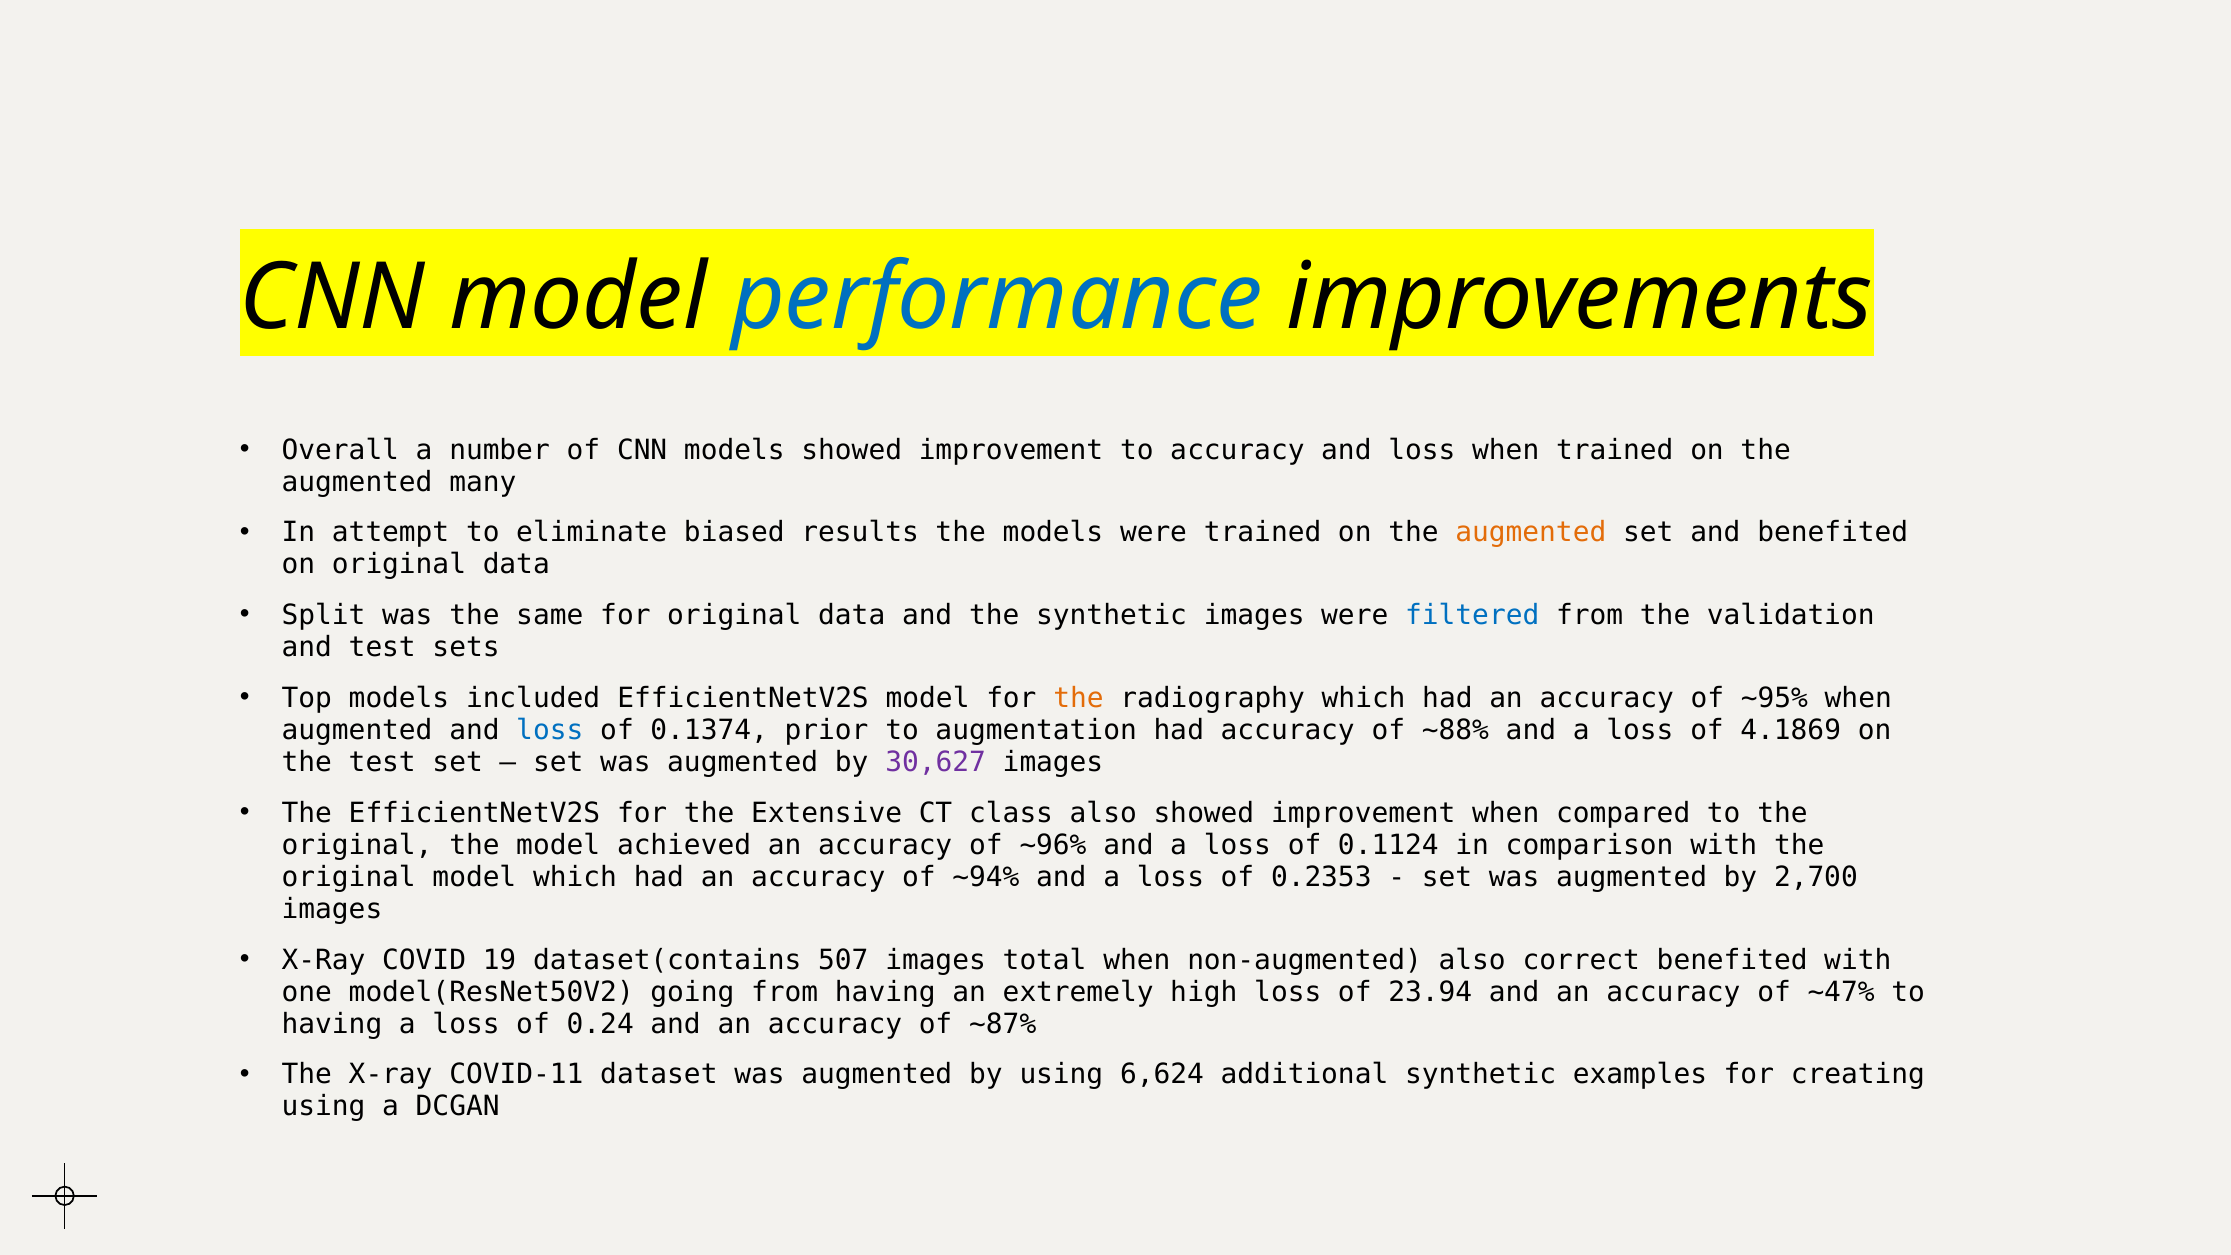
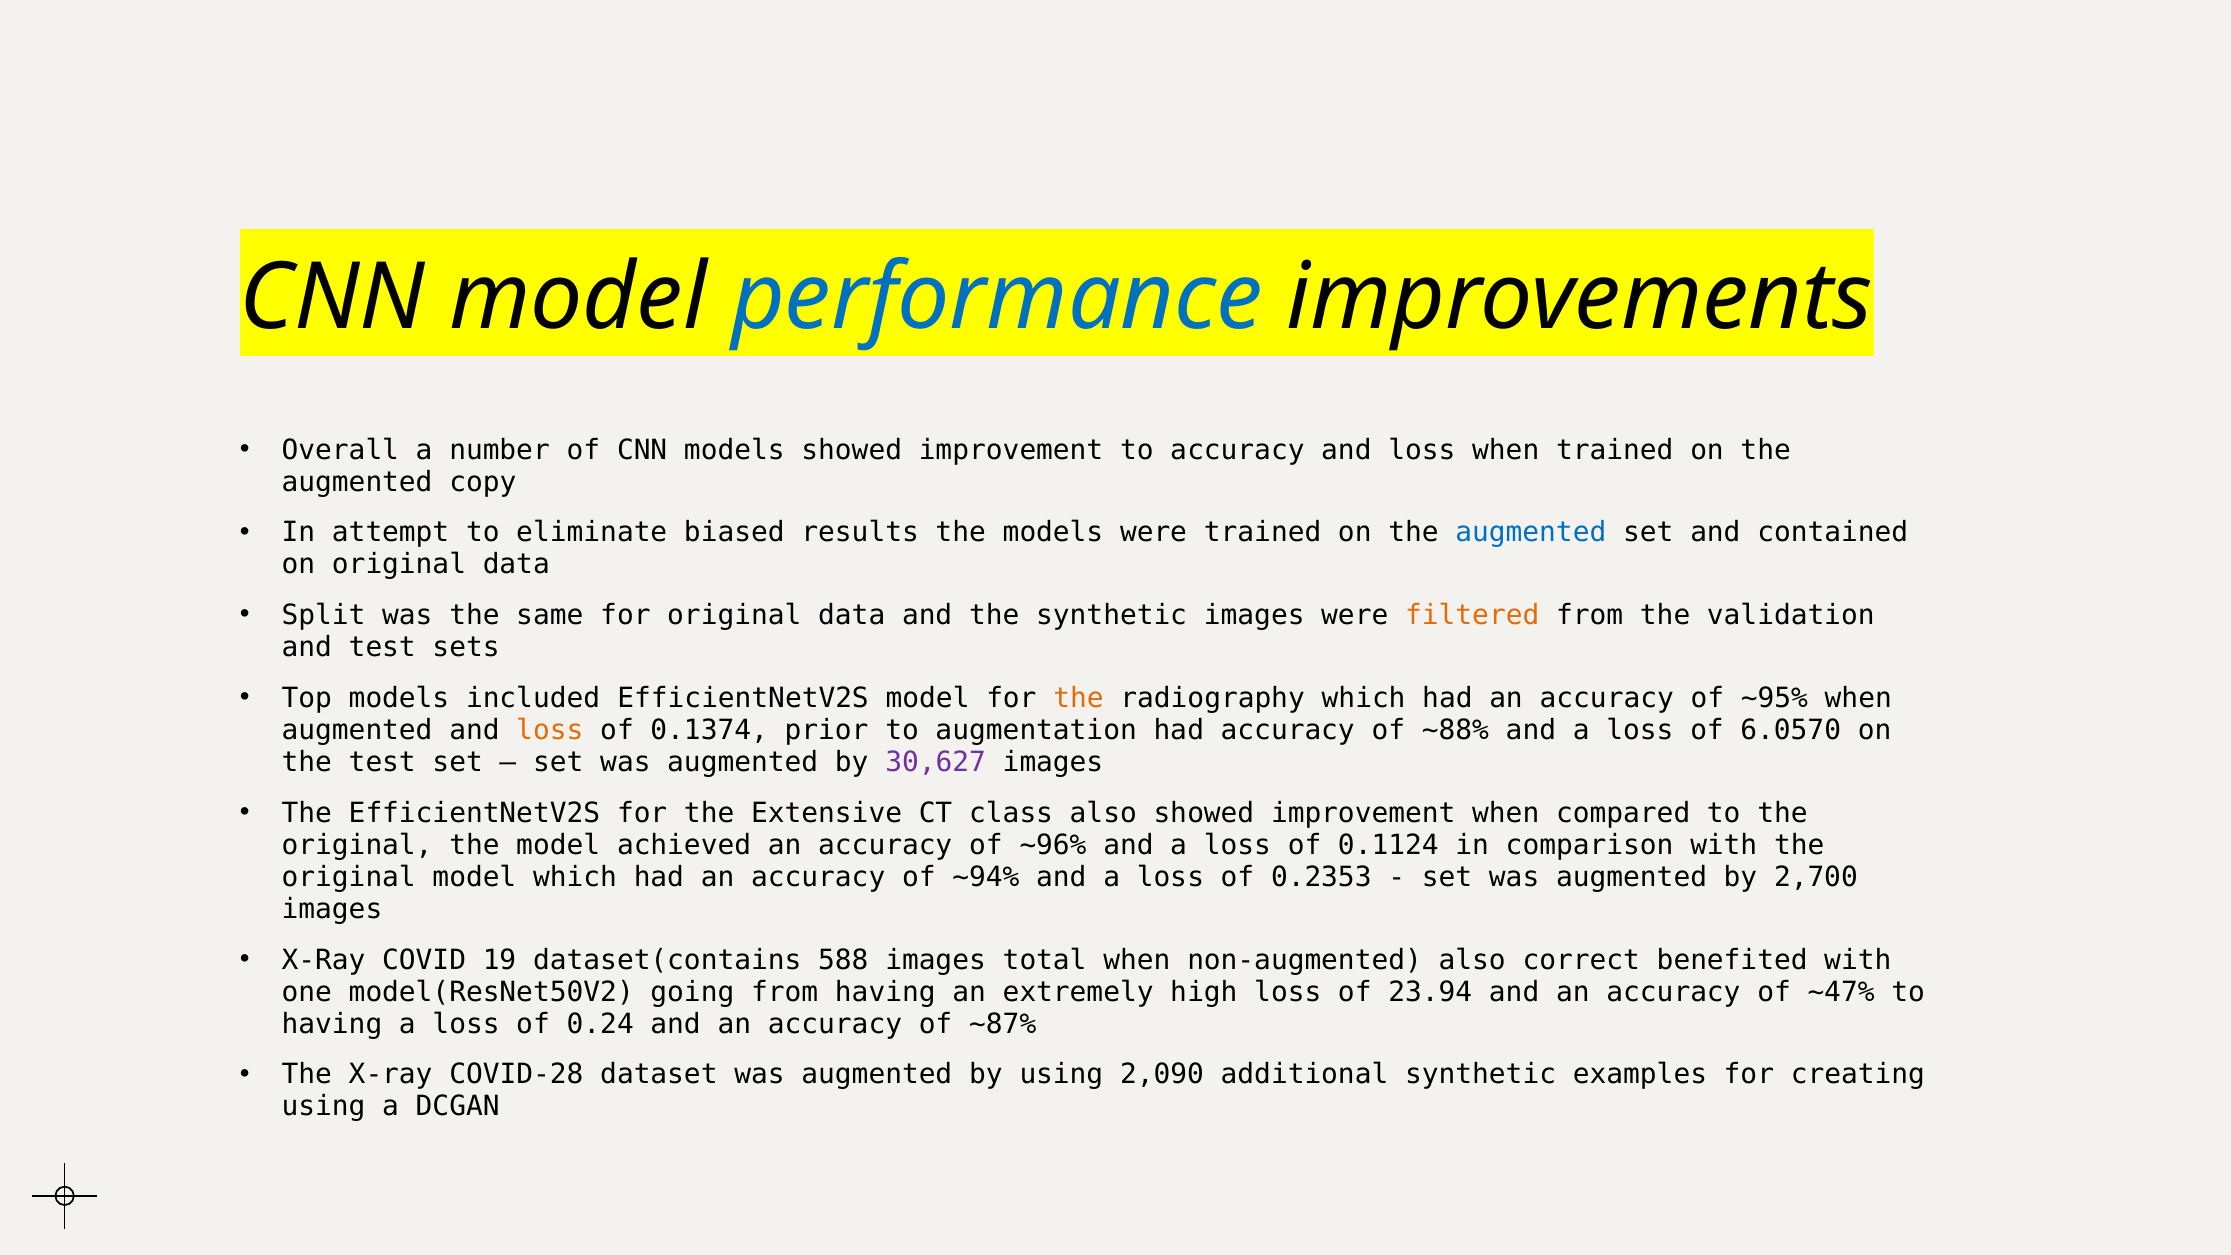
many: many -> copy
augmented at (1531, 533) colour: orange -> blue
and benefited: benefited -> contained
filtered colour: blue -> orange
loss at (550, 730) colour: blue -> orange
4.1869: 4.1869 -> 6.0570
507: 507 -> 588
COVID-11: COVID-11 -> COVID-28
6,624: 6,624 -> 2,090
